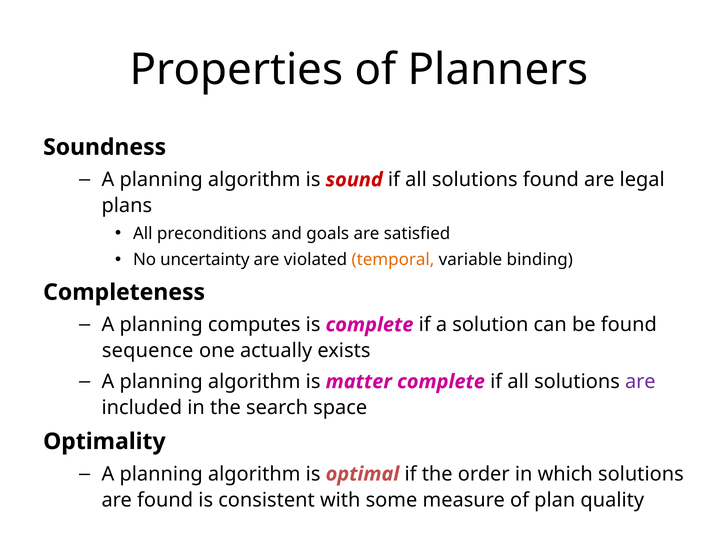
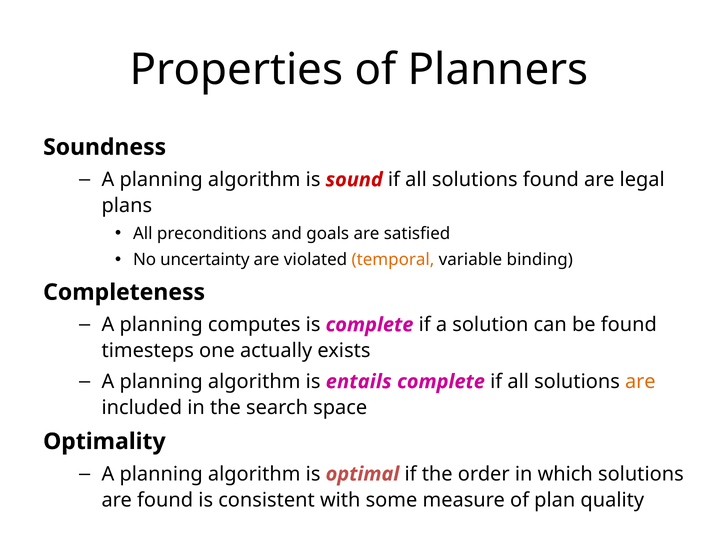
sequence: sequence -> timesteps
matter: matter -> entails
are at (640, 381) colour: purple -> orange
